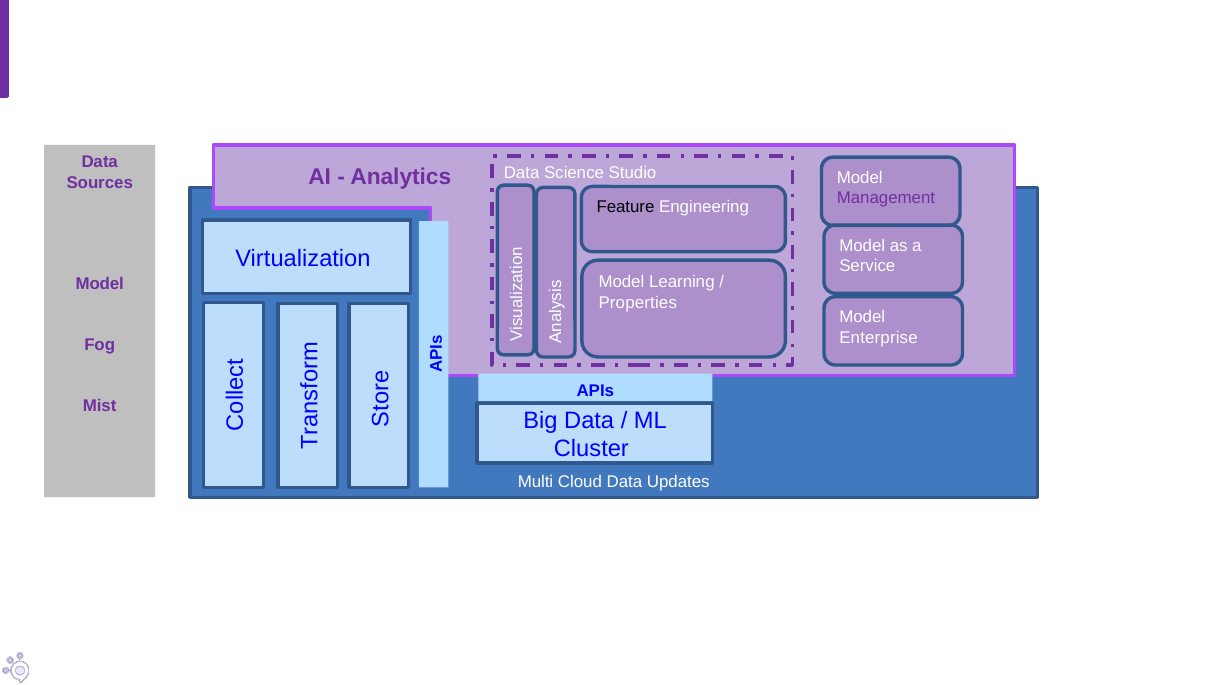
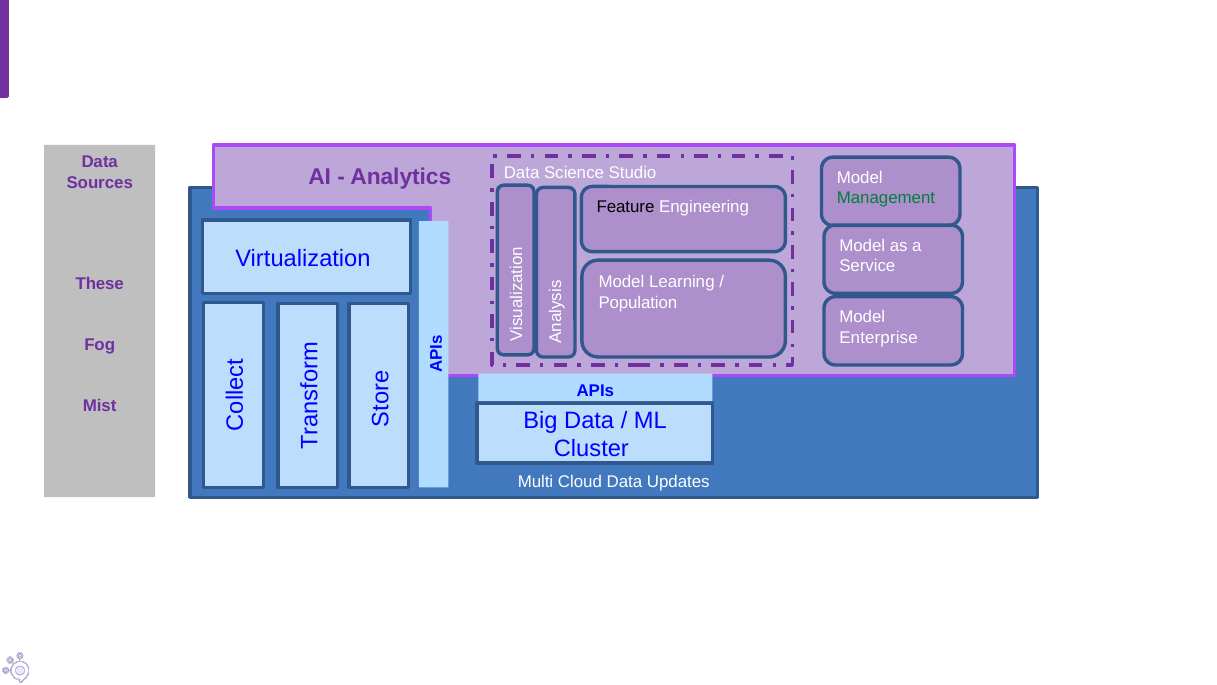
Management colour: purple -> green
Model at (100, 284): Model -> These
Properties: Properties -> Population
